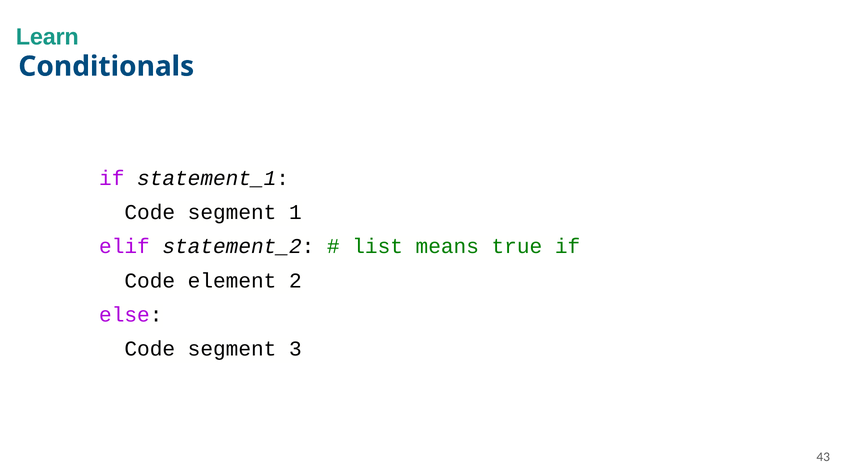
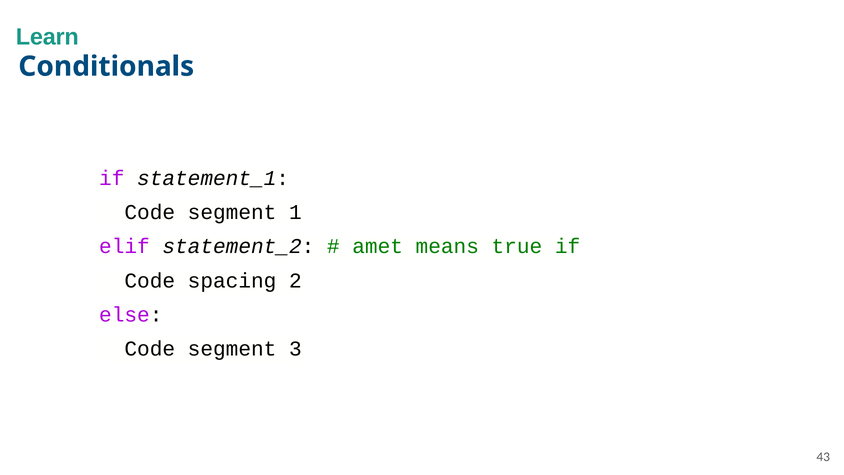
list: list -> amet
element: element -> spacing
